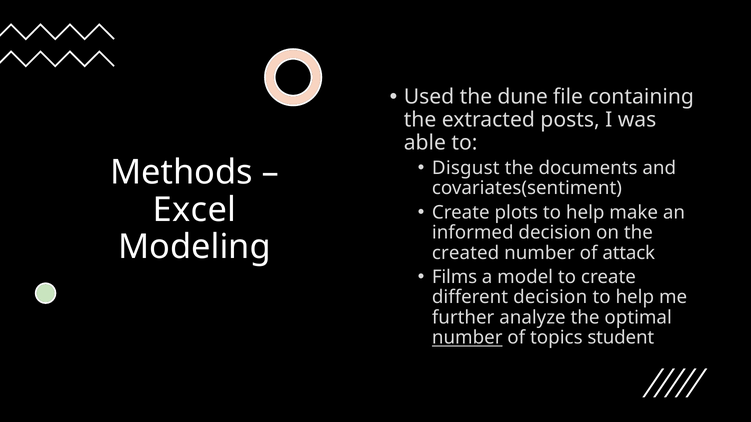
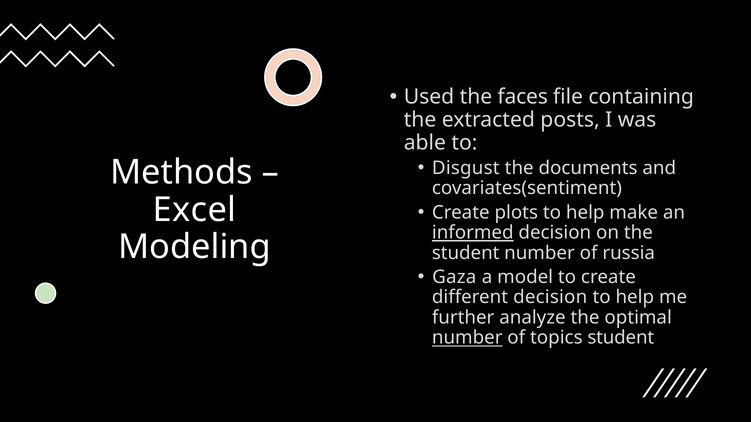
dune: dune -> faces
informed underline: none -> present
created at (466, 253): created -> student
attack: attack -> russia
Films: Films -> Gaza
